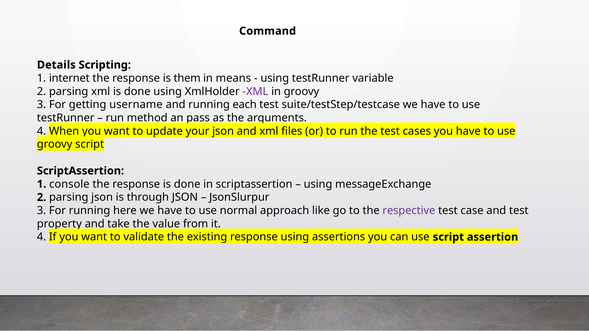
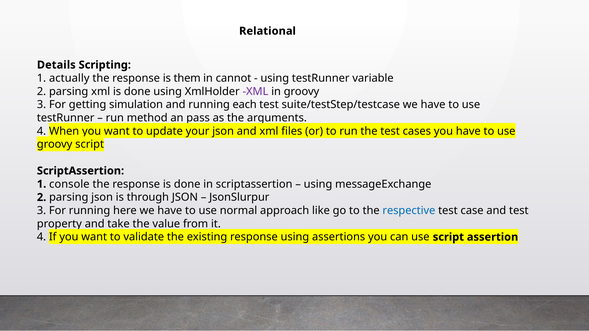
Command: Command -> Relational
internet: internet -> actually
means: means -> cannot
username: username -> simulation
respective colour: purple -> blue
